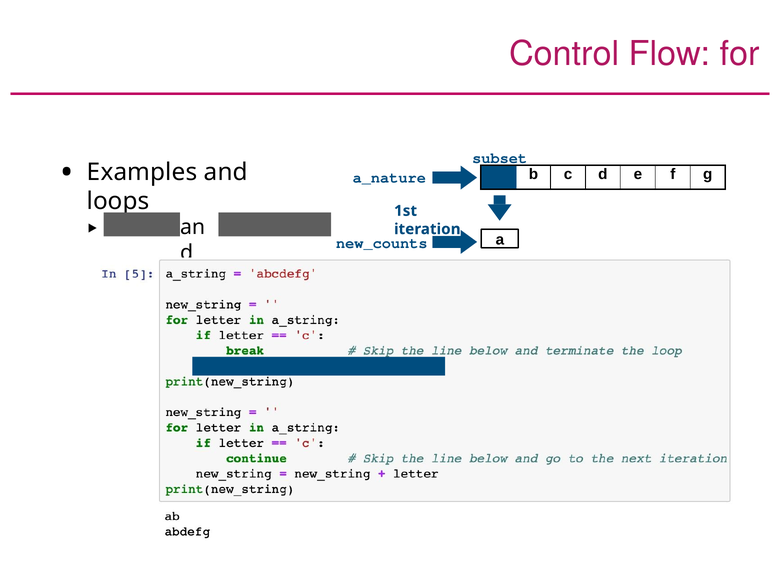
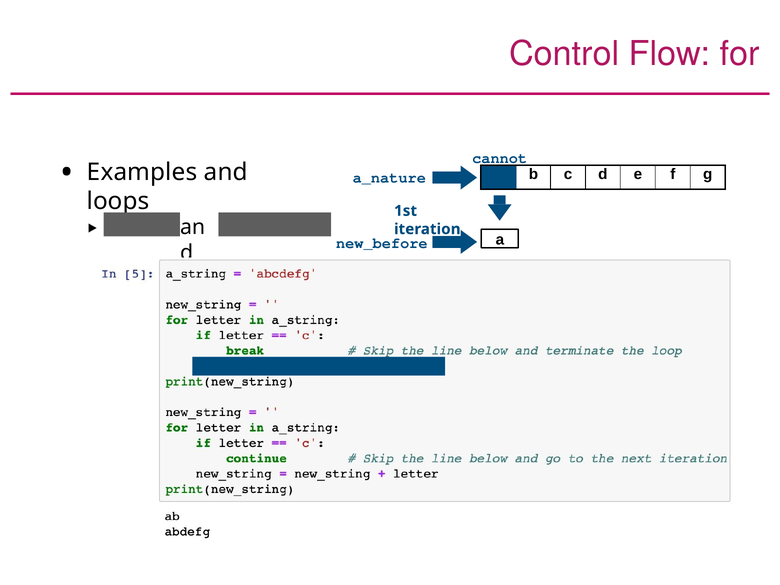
subset: subset -> cannot
new_counts: new_counts -> new_before
